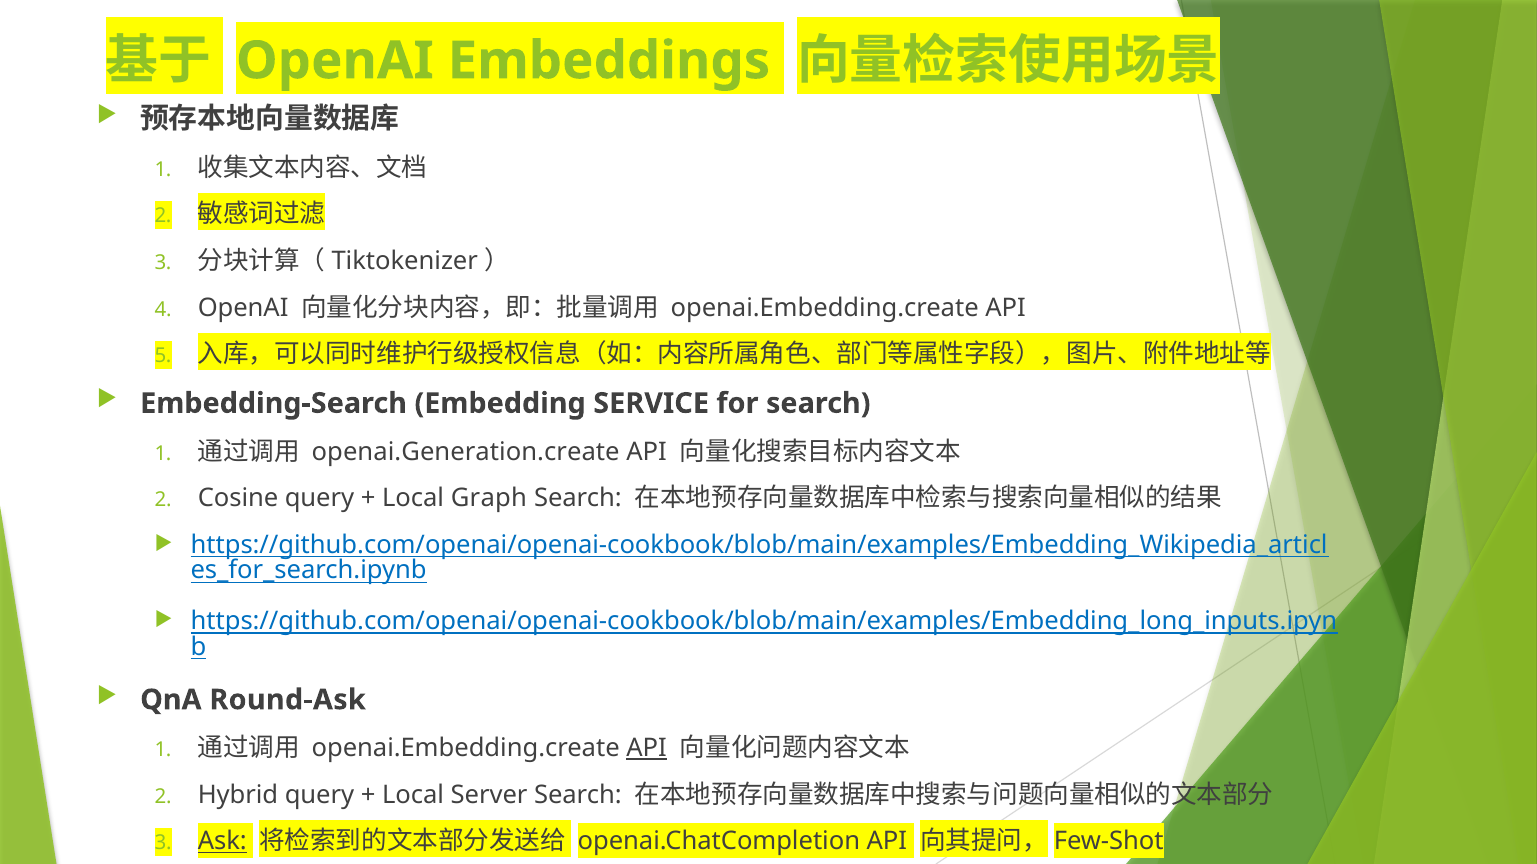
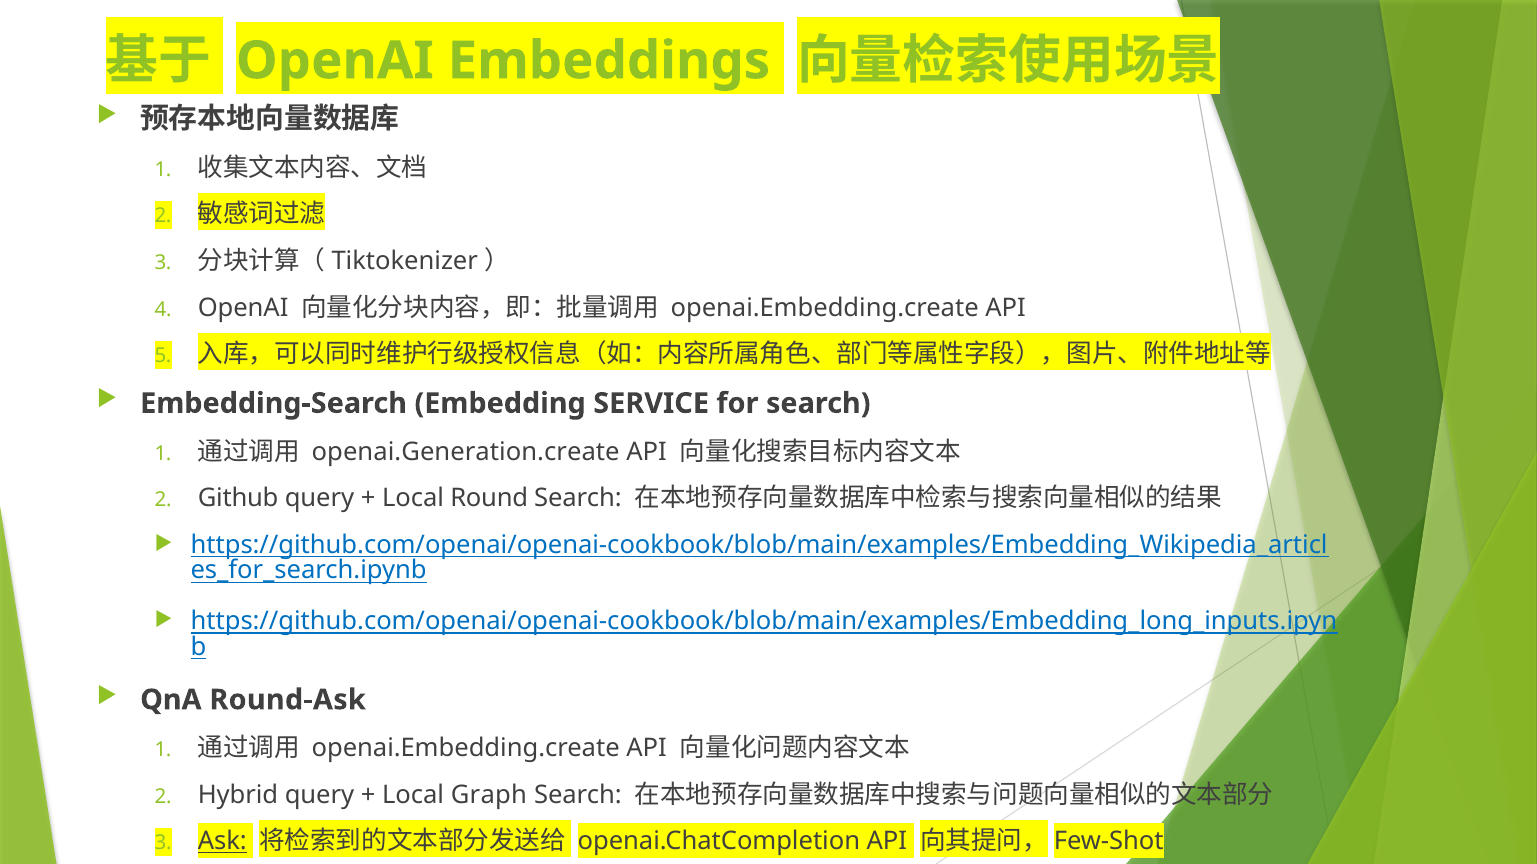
Cosine: Cosine -> Github
Graph: Graph -> Round
API at (647, 749) underline: present -> none
Server: Server -> Graph
